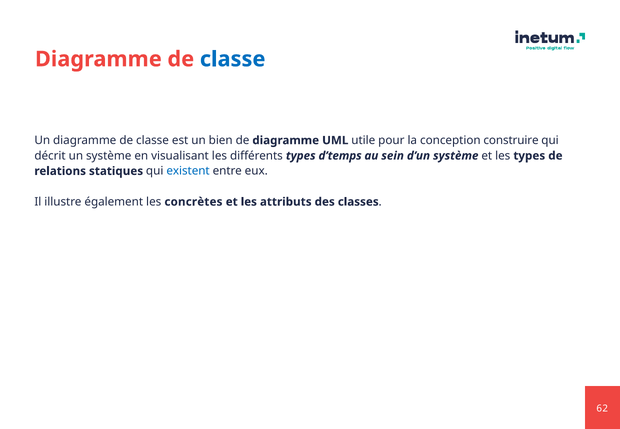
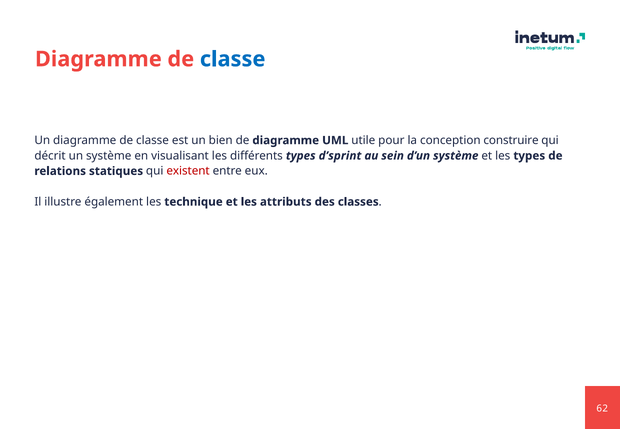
d’temps: d’temps -> d’sprint
existent colour: blue -> red
concrètes: concrètes -> technique
